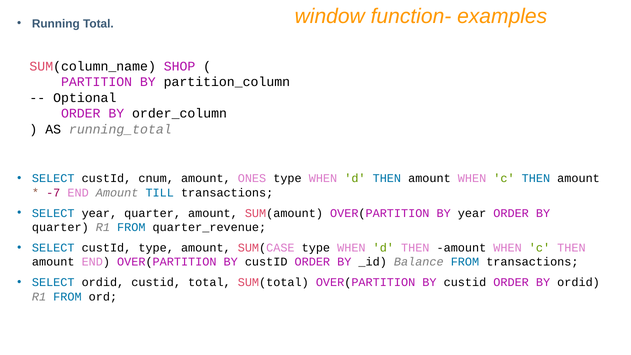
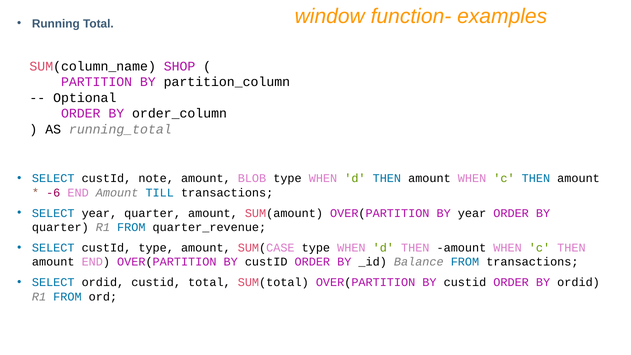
cnum: cnum -> note
ONES: ONES -> BLOB
-7: -7 -> -6
